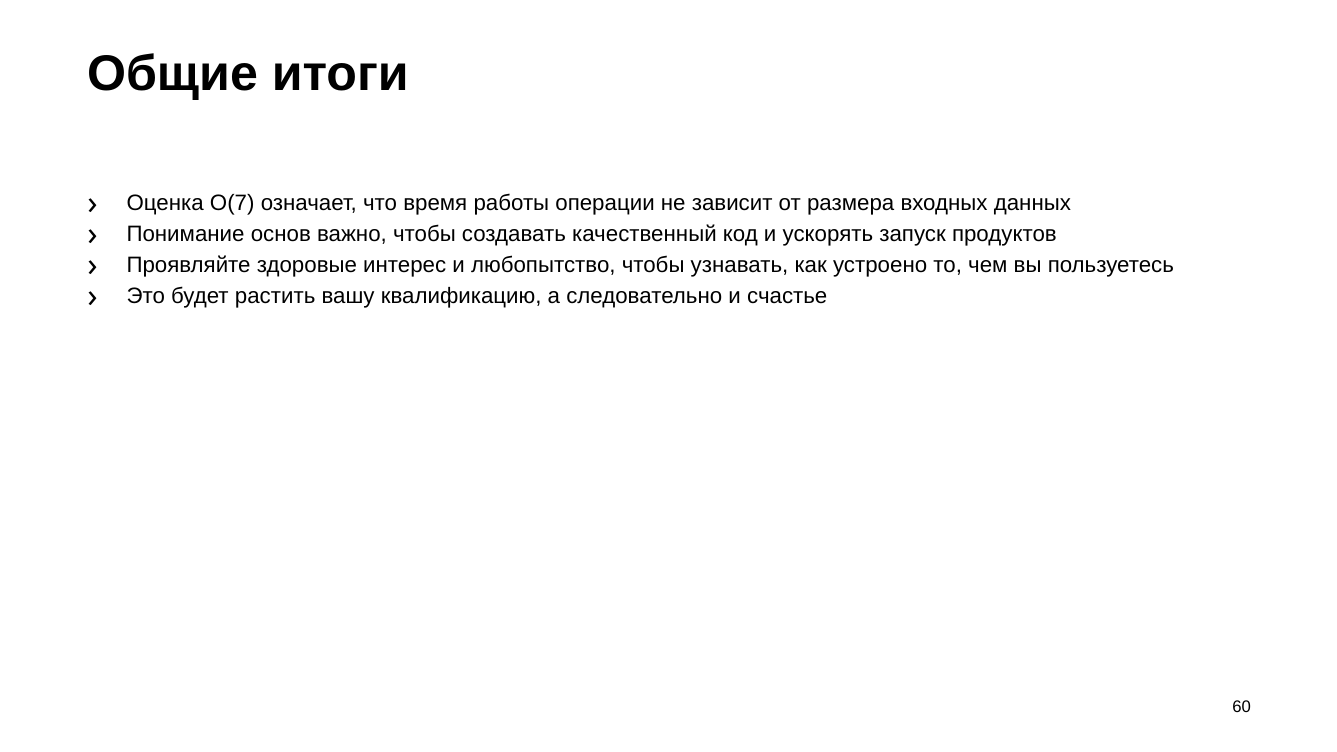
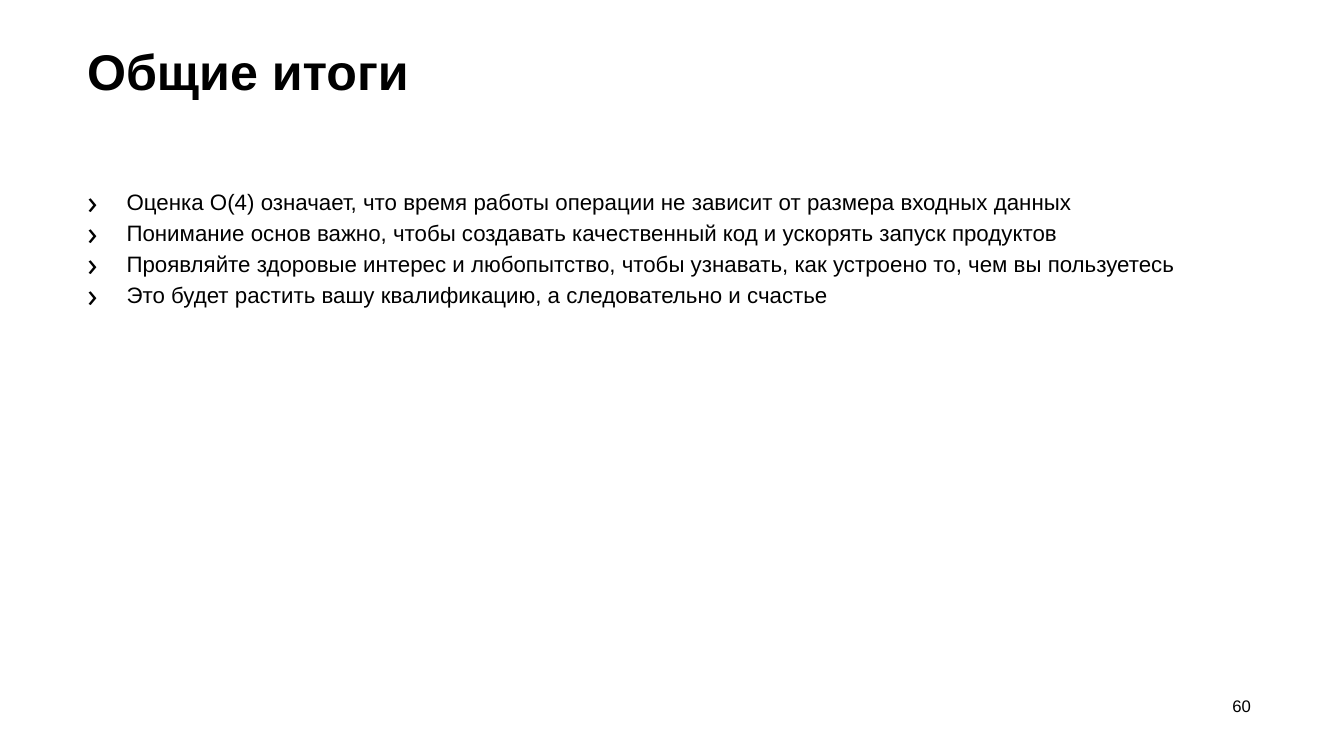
O(7: O(7 -> O(4
